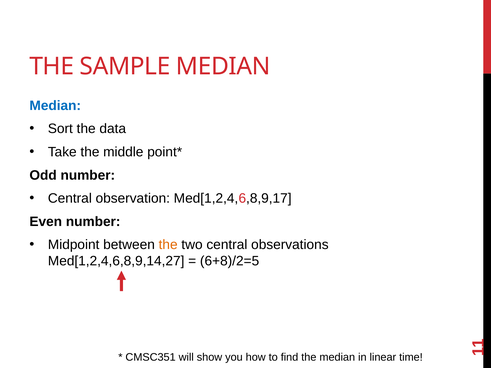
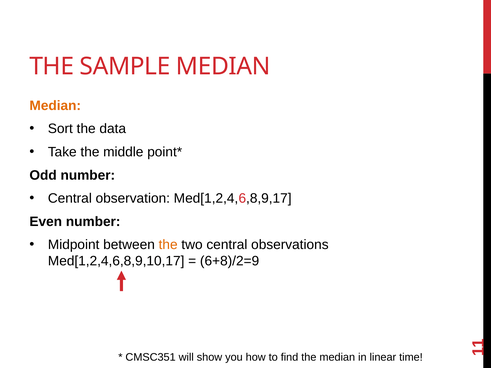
Median at (55, 106) colour: blue -> orange
Med[1,2,4,6,8,9,14,27: Med[1,2,4,6,8,9,14,27 -> Med[1,2,4,6,8,9,10,17
6+8)/2=5: 6+8)/2=5 -> 6+8)/2=9
